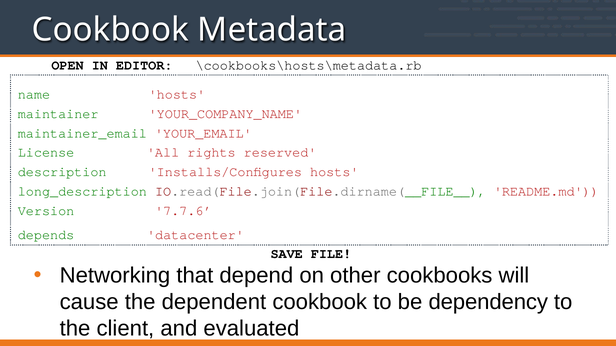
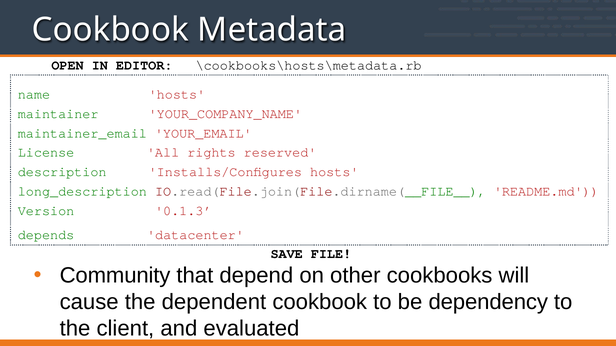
7.7.6: 7.7.6 -> 0.1.3
Networking: Networking -> Community
